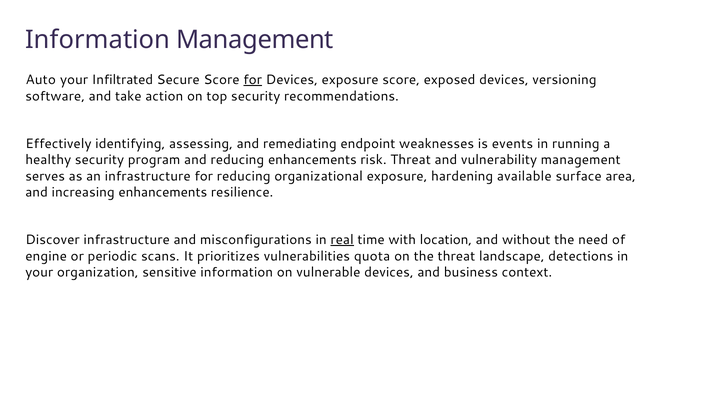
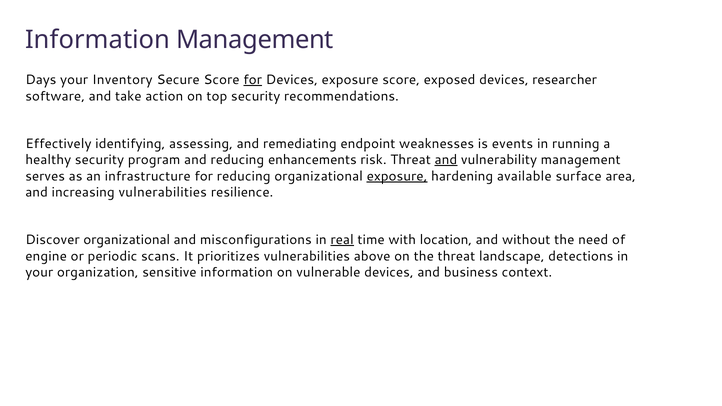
Auto: Auto -> Days
Infiltrated: Infiltrated -> Inventory
versioning: versioning -> researcher
and at (446, 160) underline: none -> present
exposure at (397, 176) underline: none -> present
increasing enhancements: enhancements -> vulnerabilities
Discover infrastructure: infrastructure -> organizational
quota: quota -> above
